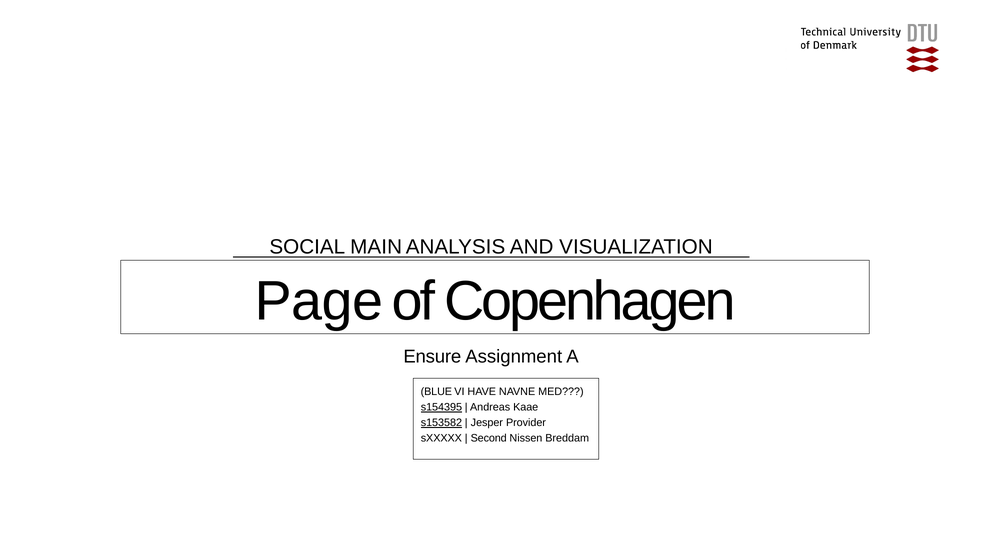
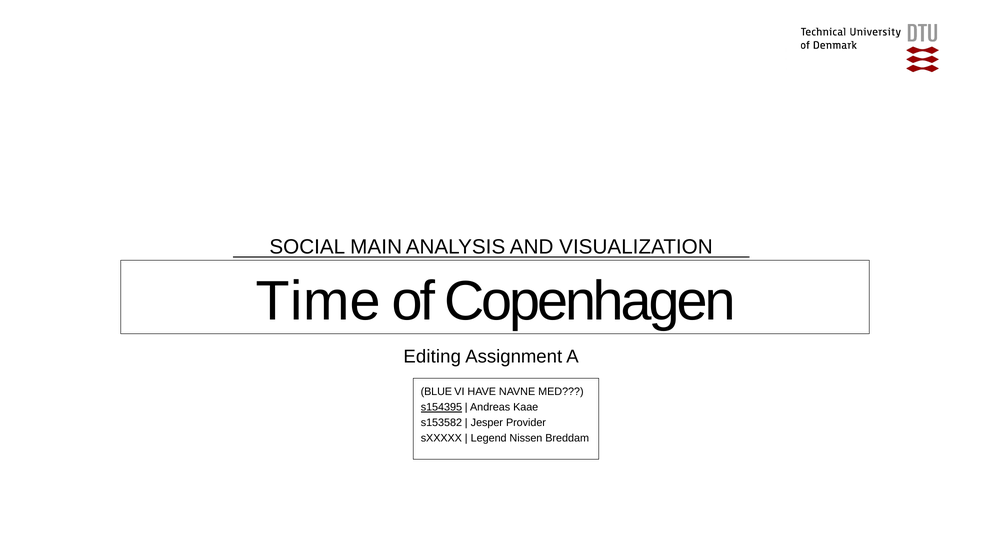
Page: Page -> Time
Ensure: Ensure -> Editing
s153582 underline: present -> none
Second: Second -> Legend
